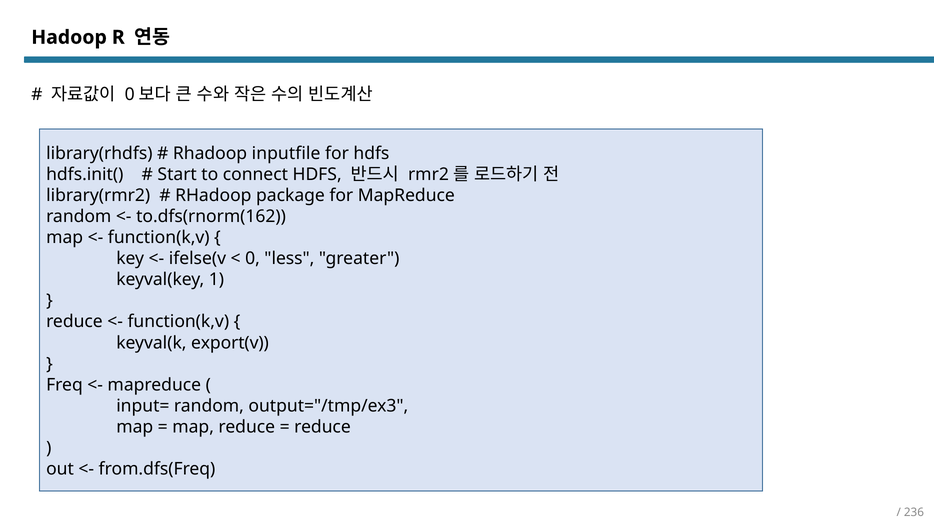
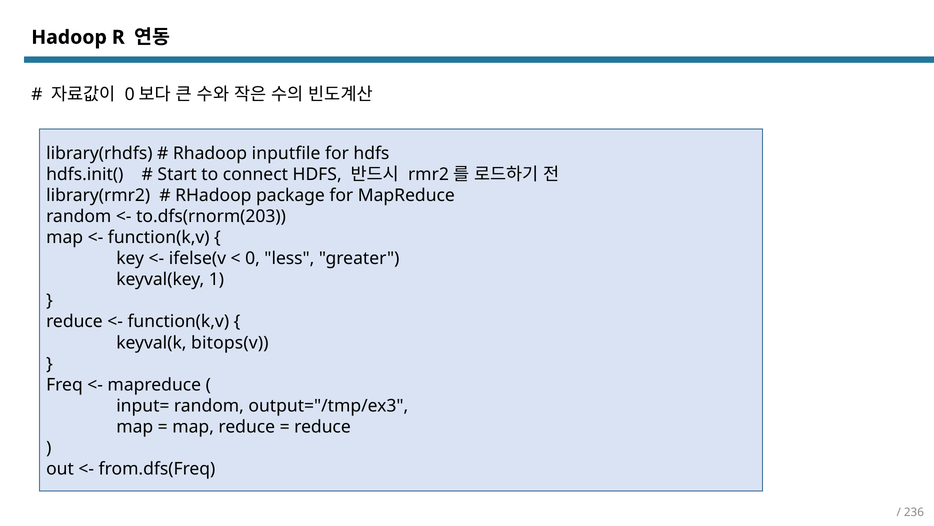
to.dfs(rnorm(162: to.dfs(rnorm(162 -> to.dfs(rnorm(203
export(v: export(v -> bitops(v
